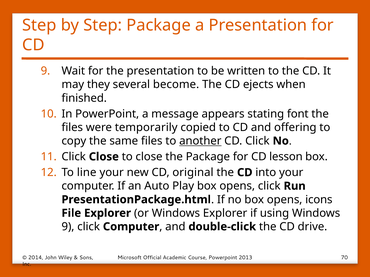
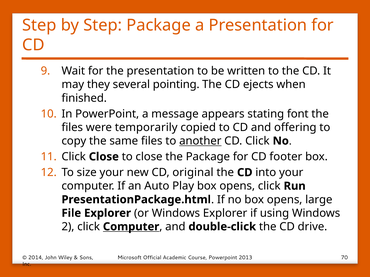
become: become -> pointing
lesson: lesson -> footer
line: line -> size
icons: icons -> large
9 at (68, 227): 9 -> 2
Computer at (131, 227) underline: none -> present
